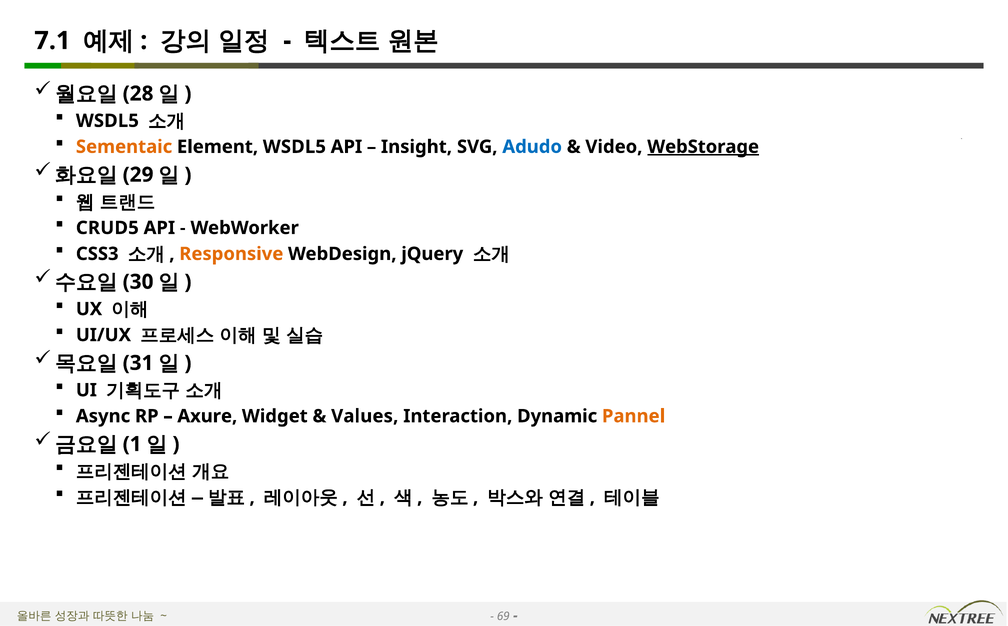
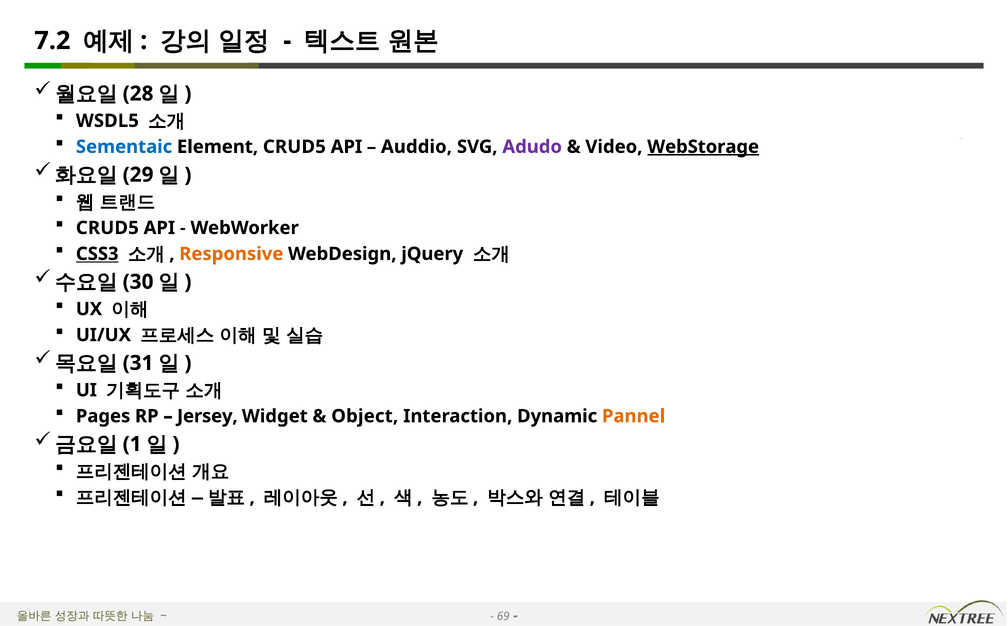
7.1: 7.1 -> 7.2
Sementaic colour: orange -> blue
Element WSDL5: WSDL5 -> CRUD5
Insight: Insight -> Auddio
Adudo colour: blue -> purple
CSS3 underline: none -> present
Async: Async -> Pages
Axure: Axure -> Jersey
Values: Values -> Object
